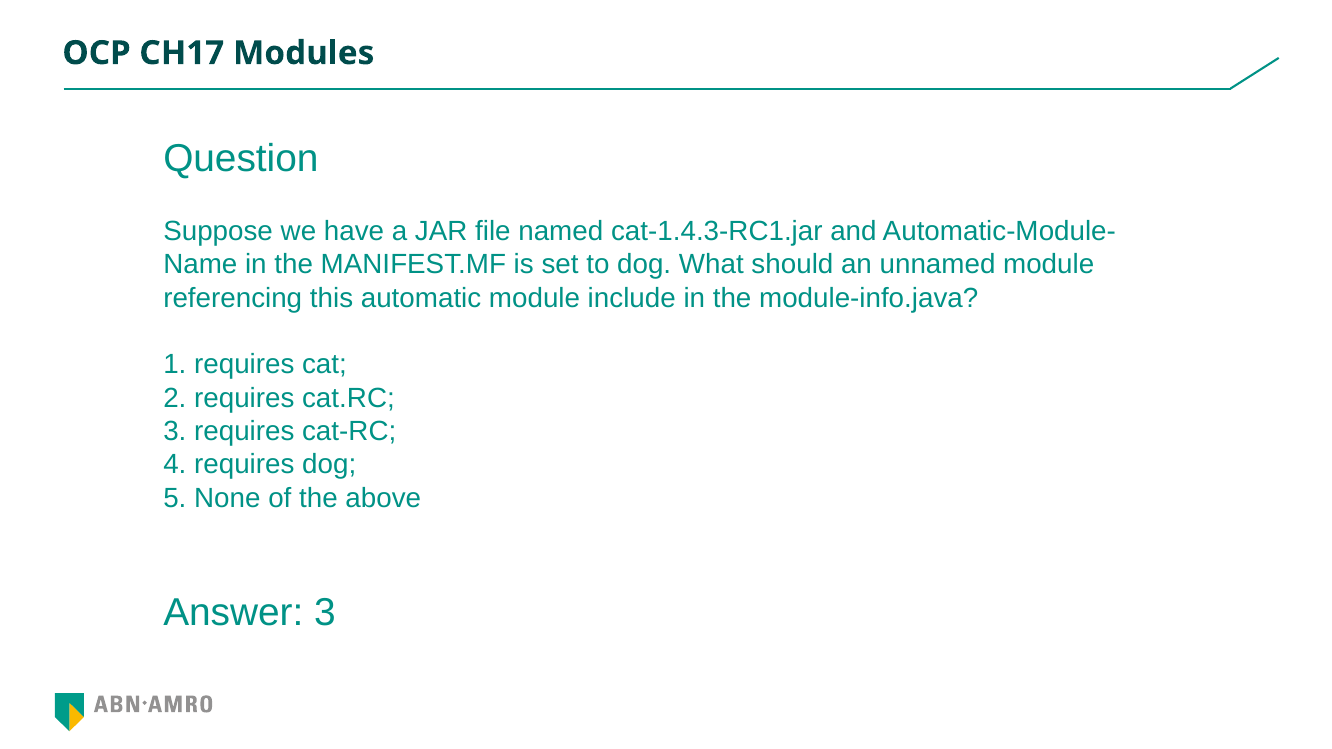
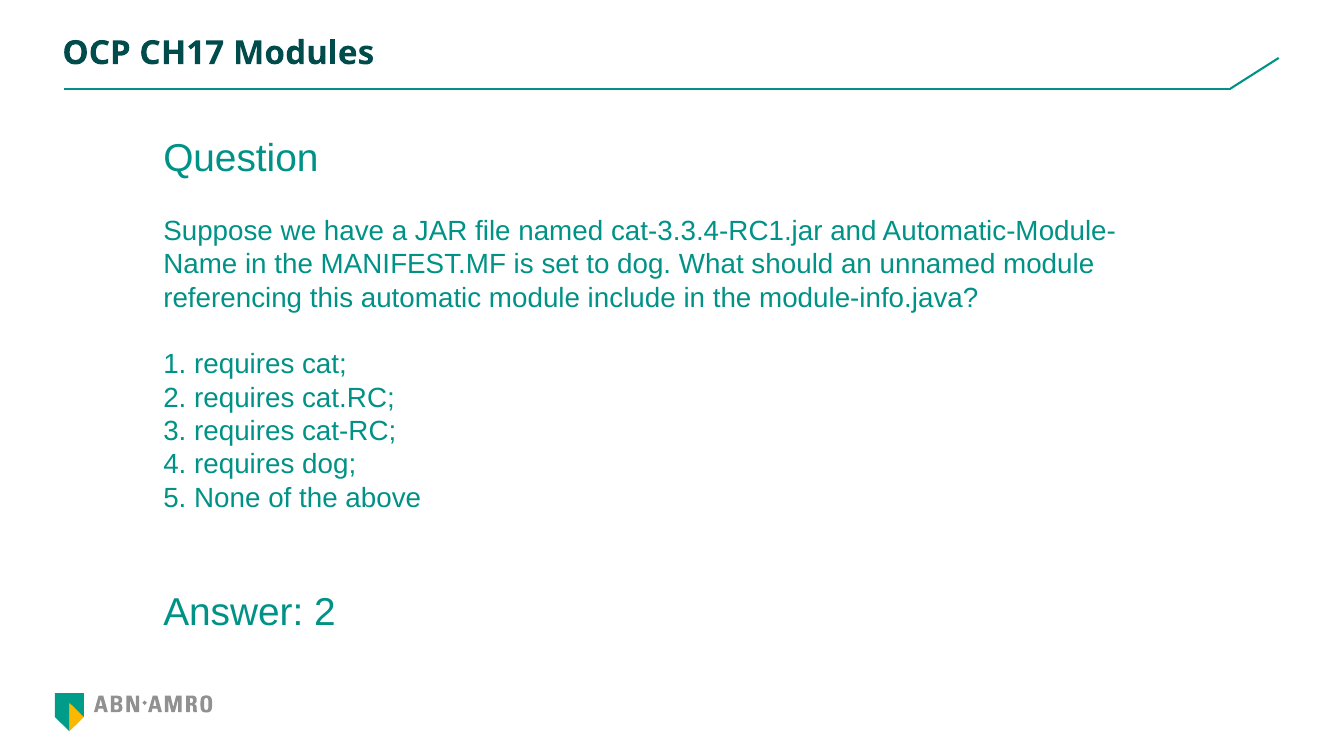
cat‐1.4.3‐RC1.jar: cat‐1.4.3‐RC1.jar -> cat‐3.3.4‐RC1.jar
Answer 3: 3 -> 2
